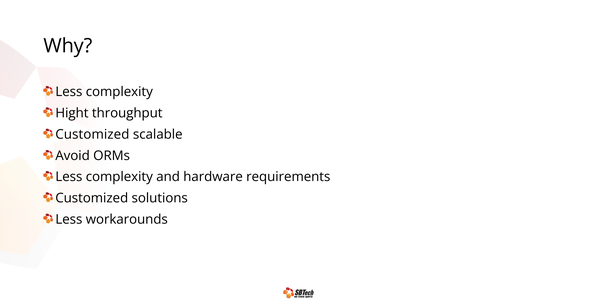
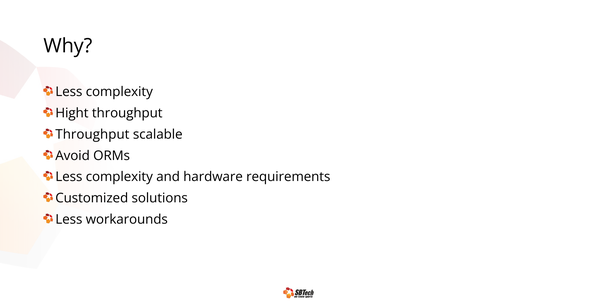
Customized at (92, 134): Customized -> Throughput
